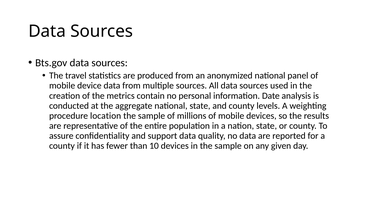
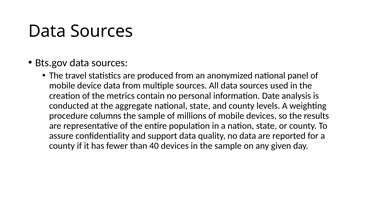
location: location -> columns
10: 10 -> 40
